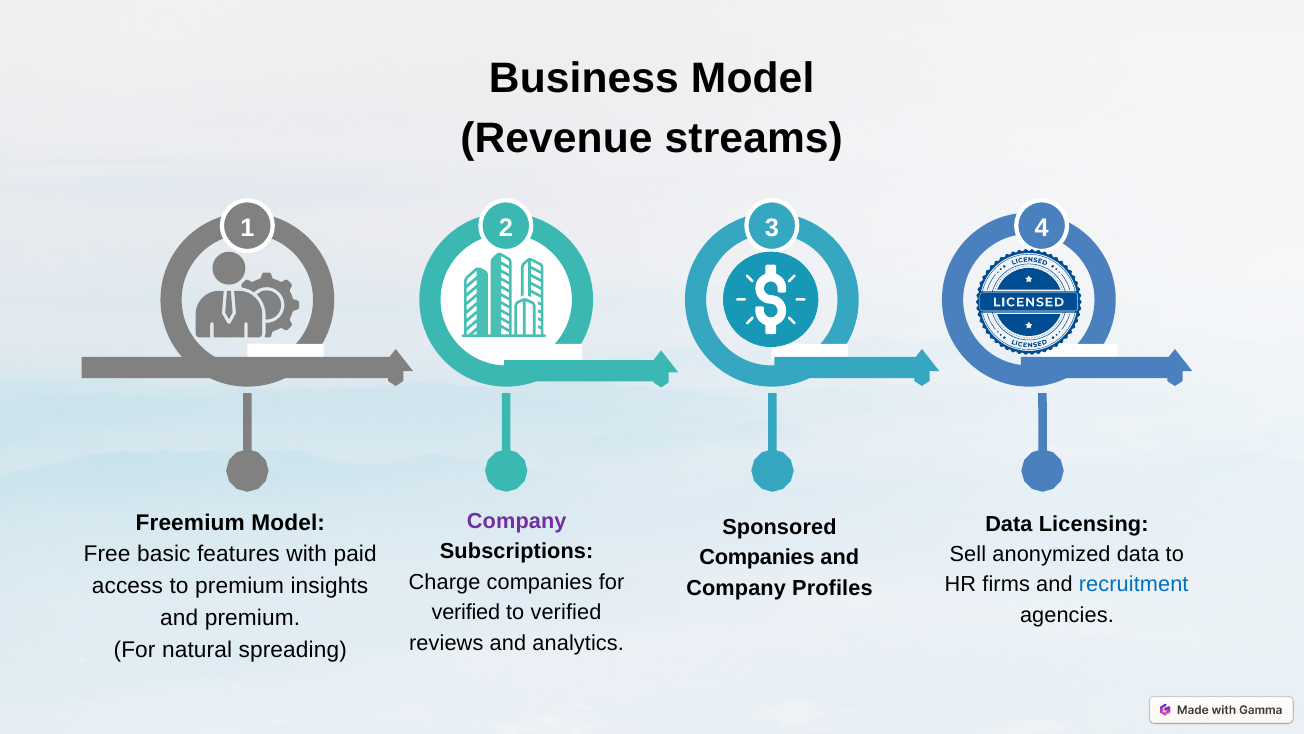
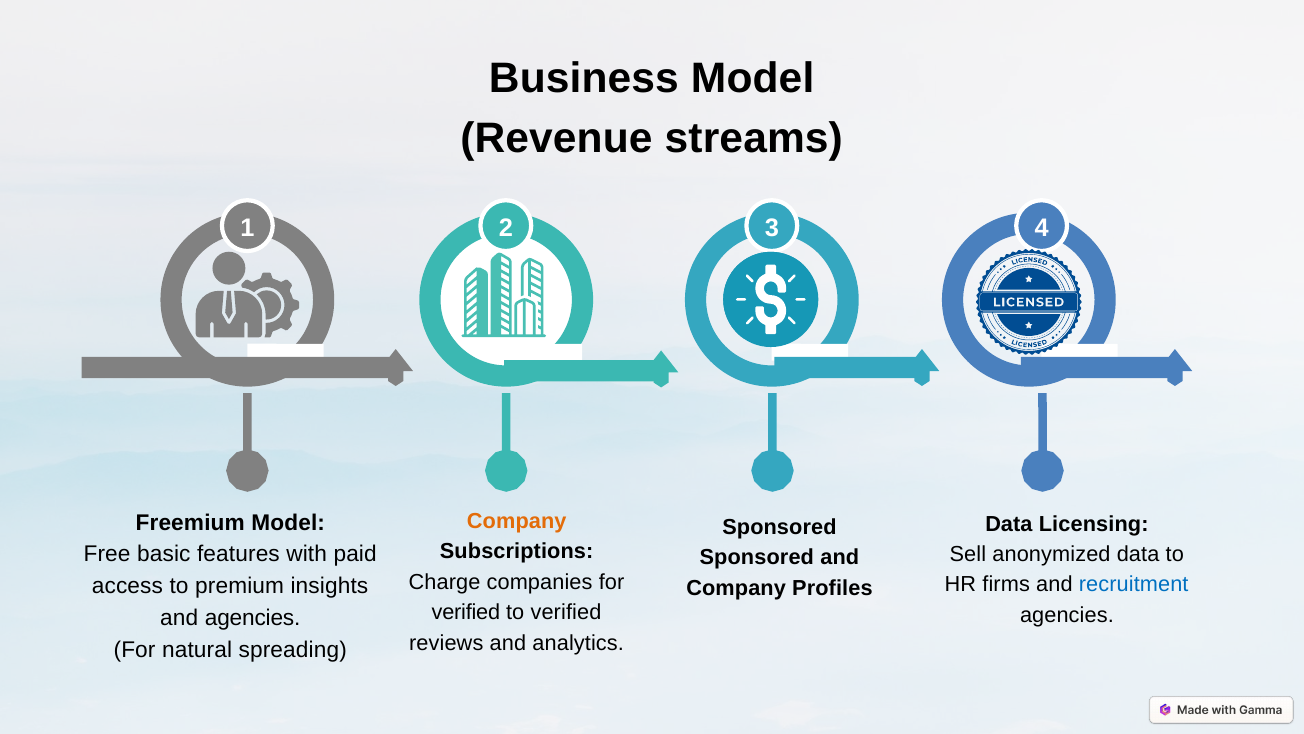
Company at (517, 521) colour: purple -> orange
Companies at (757, 557): Companies -> Sponsored
and premium: premium -> agencies
